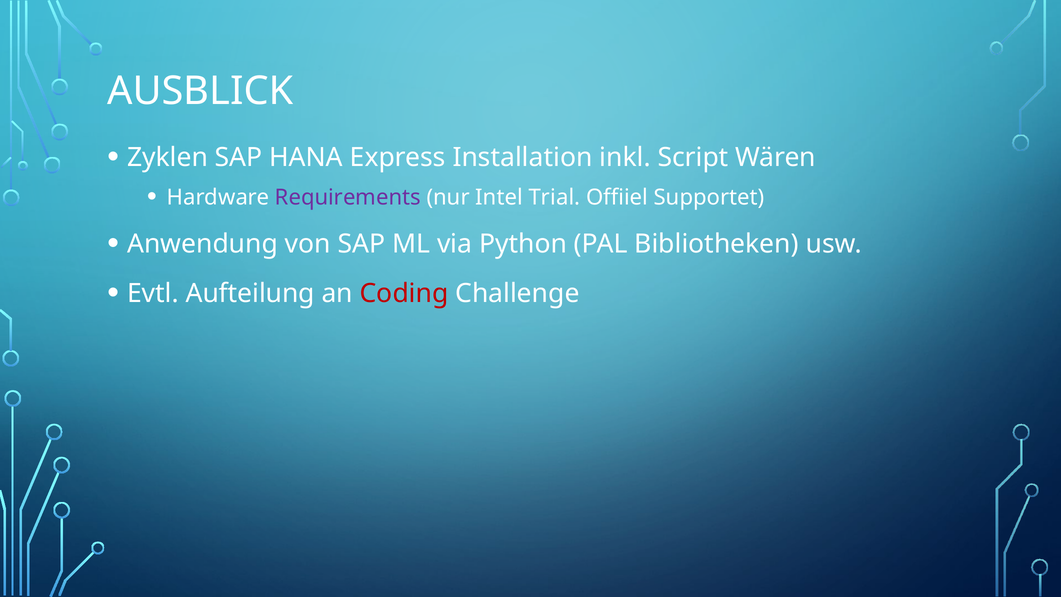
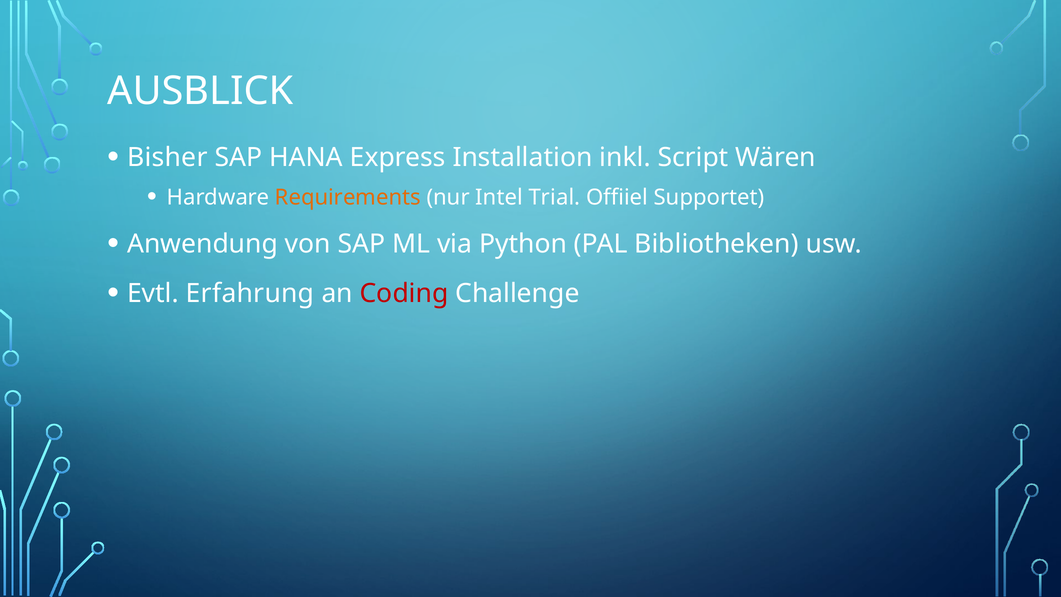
Zyklen: Zyklen -> Bisher
Requirements colour: purple -> orange
Aufteilung: Aufteilung -> Erfahrung
